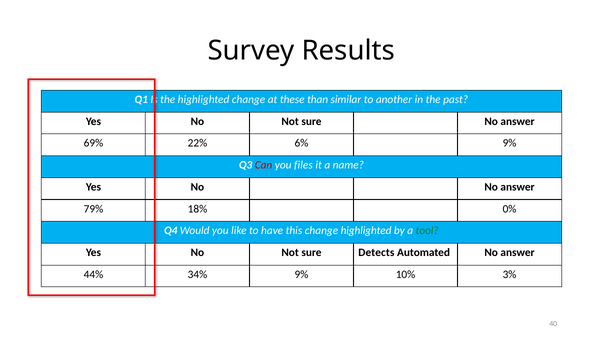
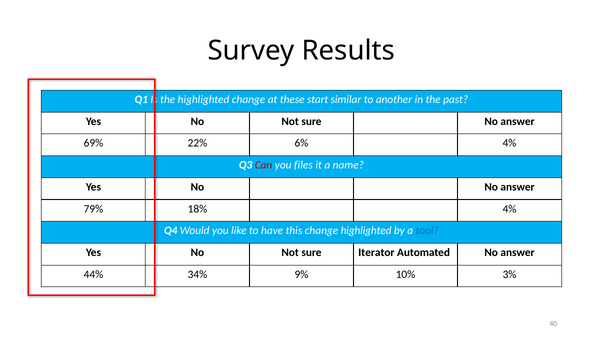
than: than -> start
6% 9%: 9% -> 4%
18% 0%: 0% -> 4%
tool colour: green -> blue
Detects: Detects -> Iterator
